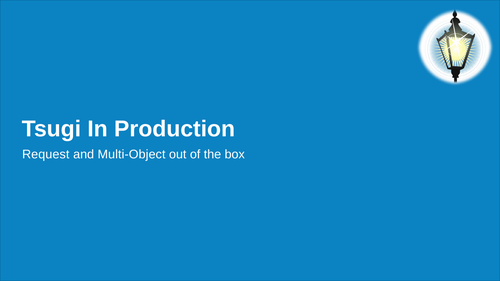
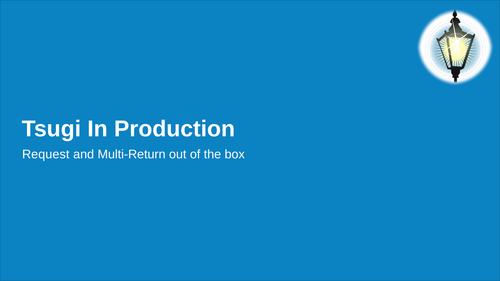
Multi-Object: Multi-Object -> Multi-Return
